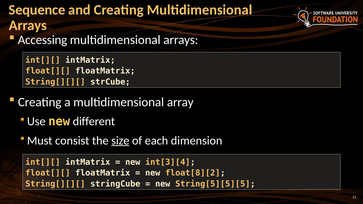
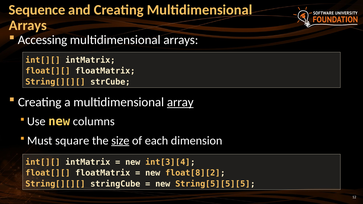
array underline: none -> present
different: different -> columns
consist: consist -> square
